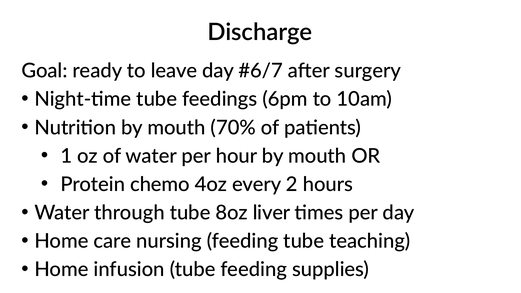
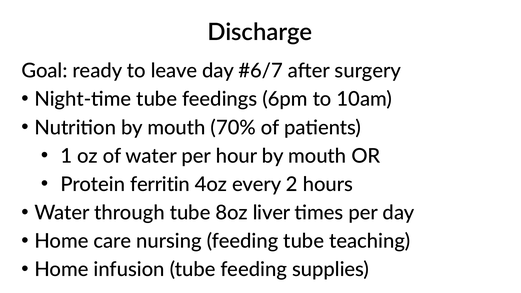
chemo: chemo -> ferritin
